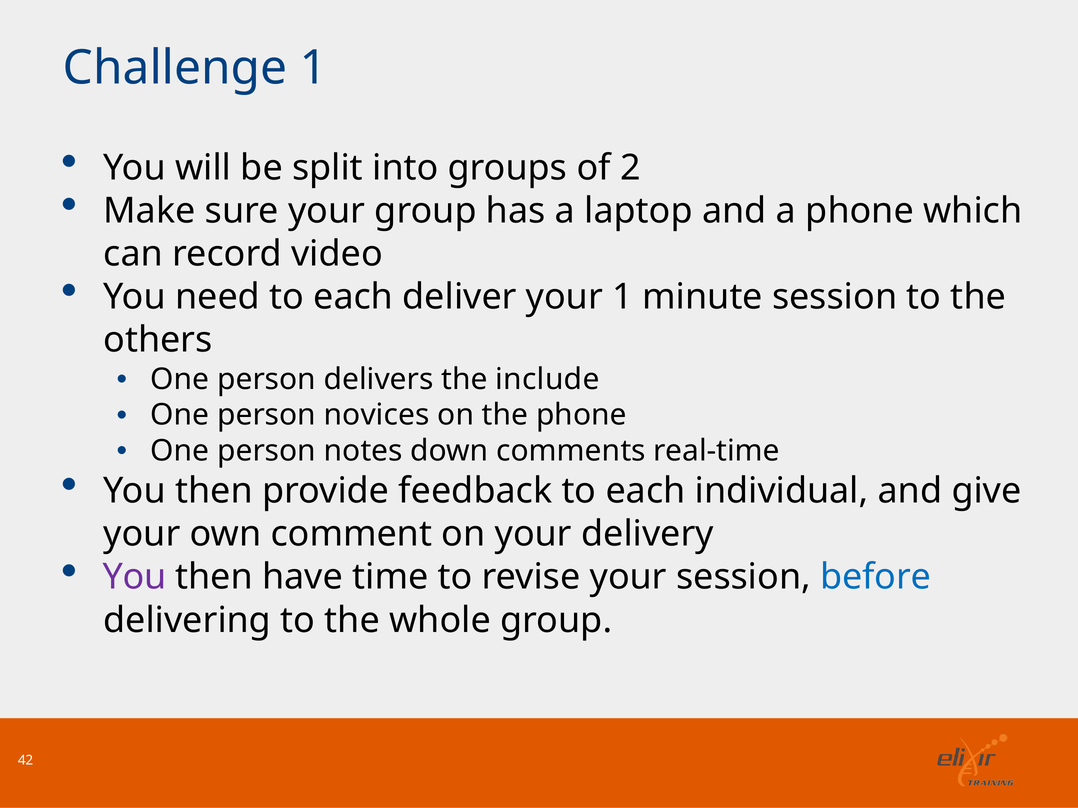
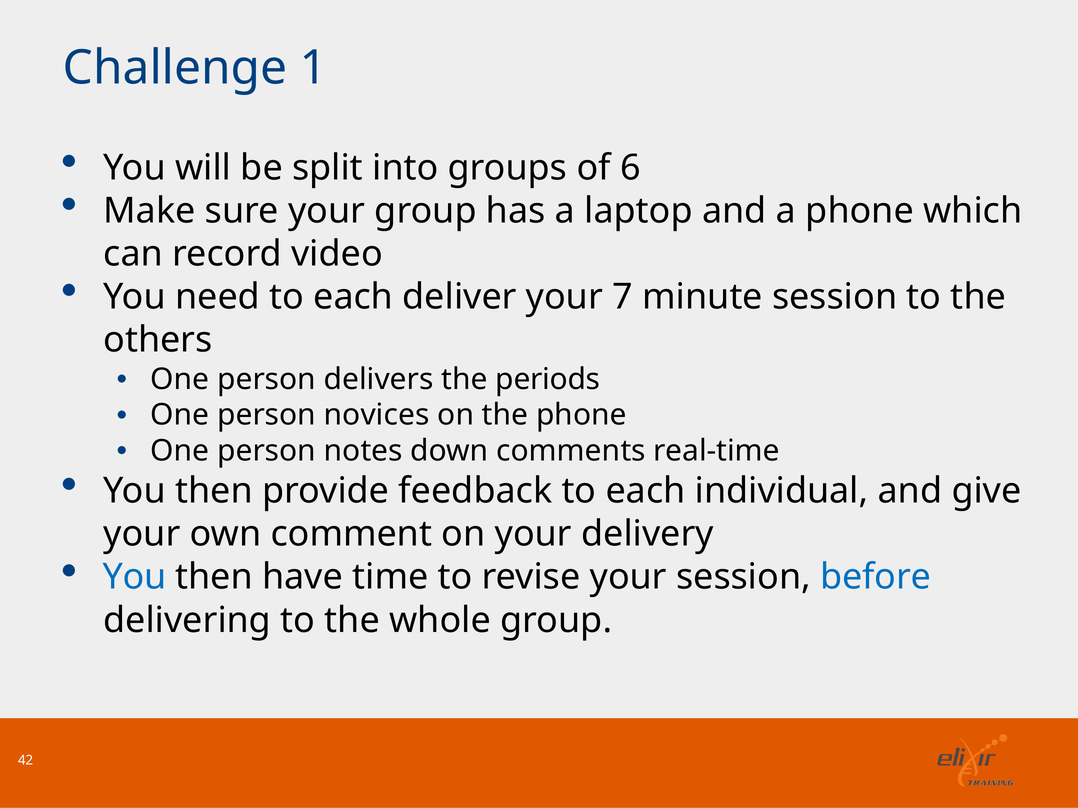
2: 2 -> 6
your 1: 1 -> 7
include: include -> periods
You at (135, 577) colour: purple -> blue
